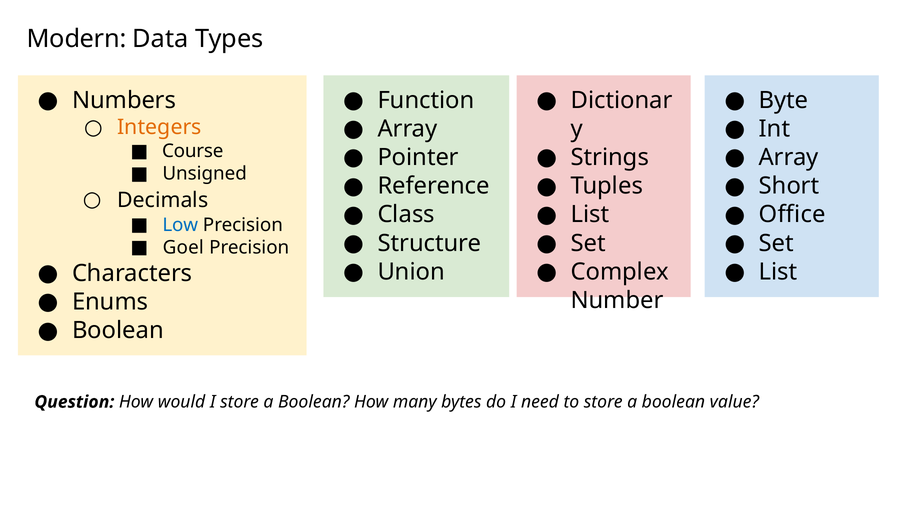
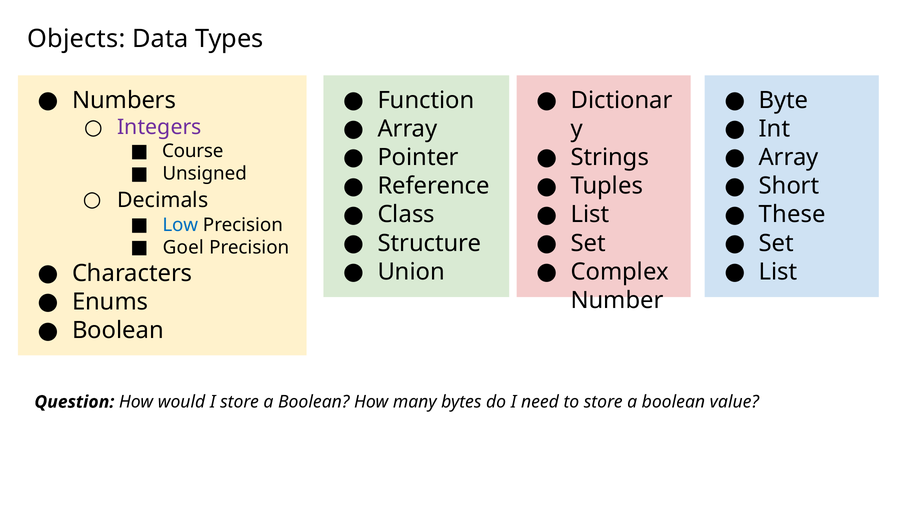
Modern: Modern -> Objects
Integers colour: orange -> purple
Office: Office -> These
